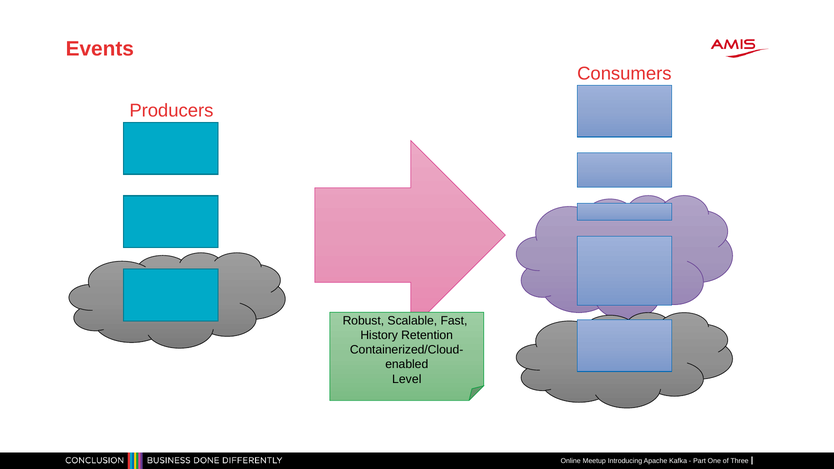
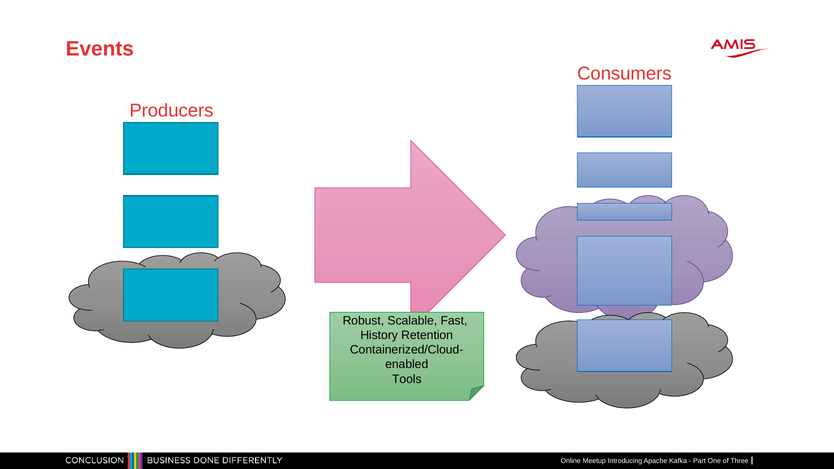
Level: Level -> Tools
